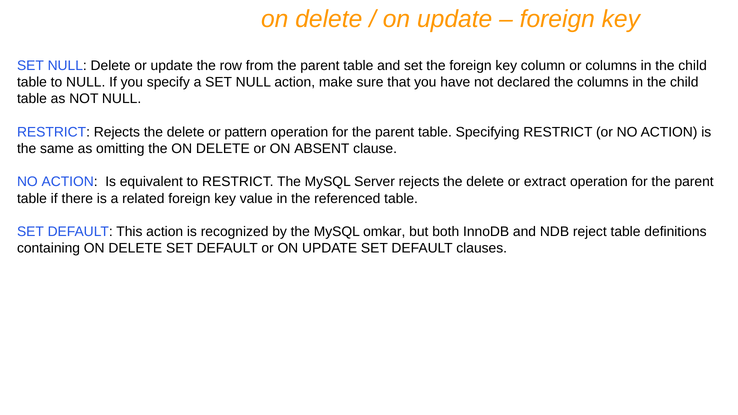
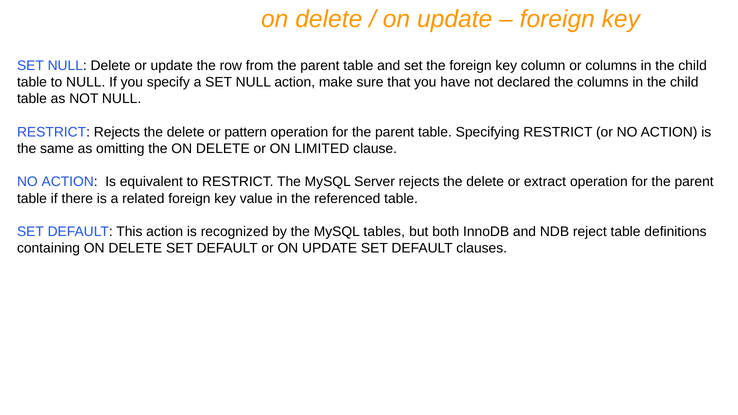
ABSENT: ABSENT -> LIMITED
omkar: omkar -> tables
